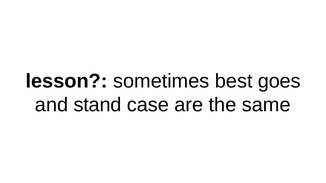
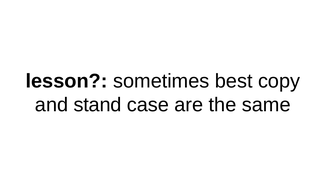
goes: goes -> copy
